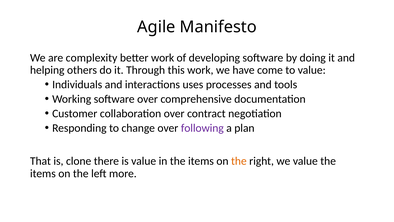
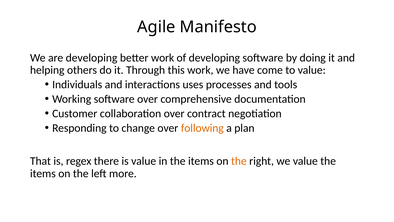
are complexity: complexity -> developing
following colour: purple -> orange
clone: clone -> regex
